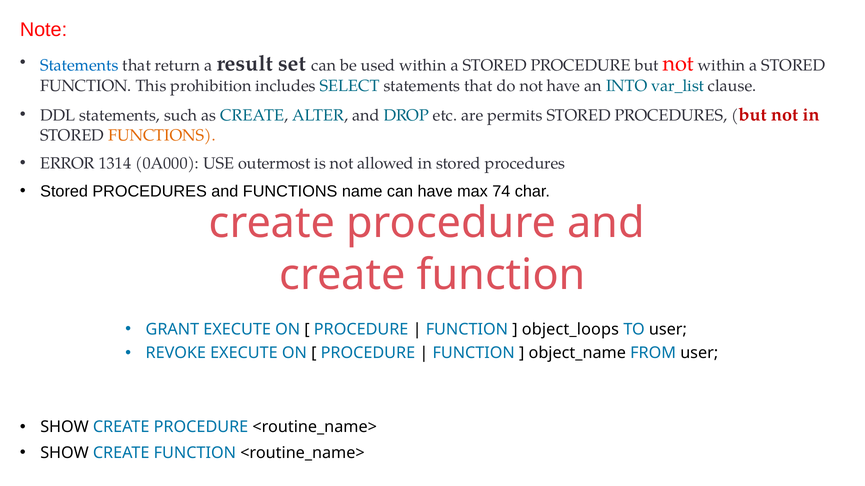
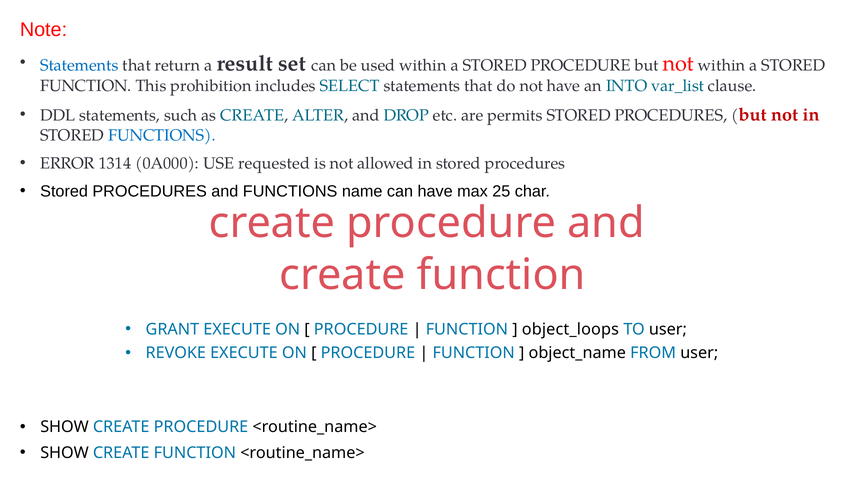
FUNCTIONS at (162, 136) colour: orange -> blue
outermost: outermost -> requested
74: 74 -> 25
